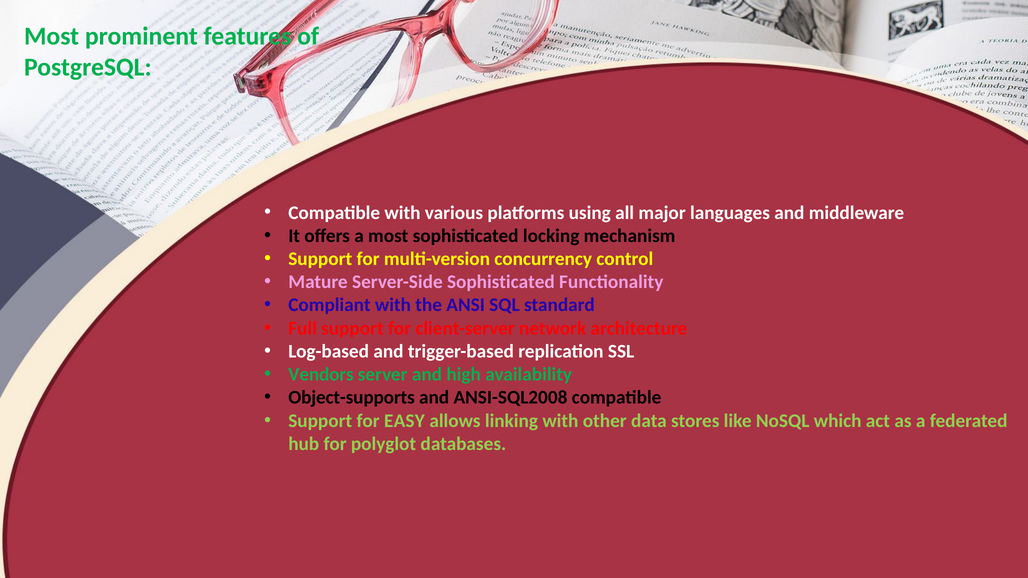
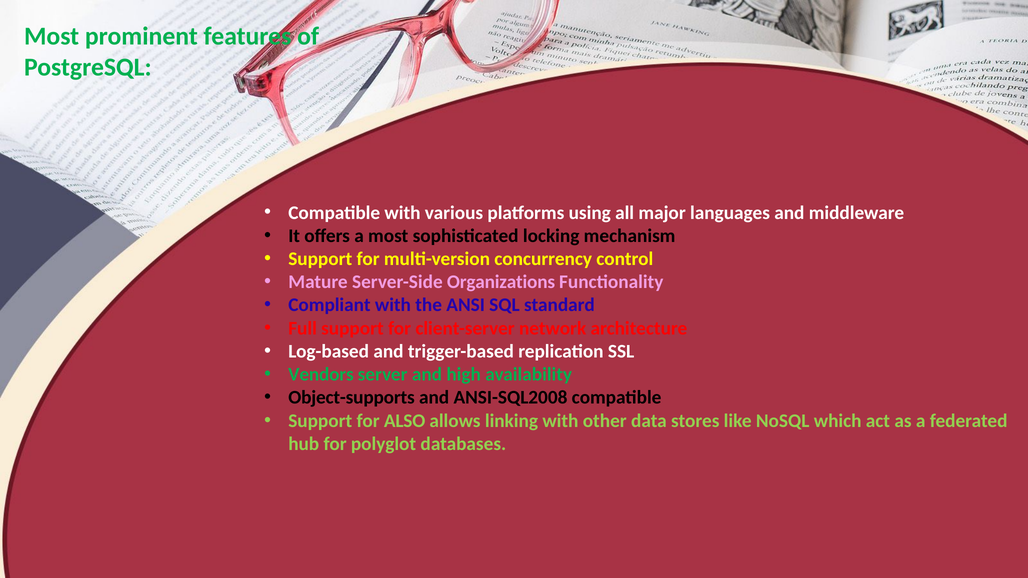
Server-Side Sophisticated: Sophisticated -> Organizations
EASY: EASY -> ALSO
